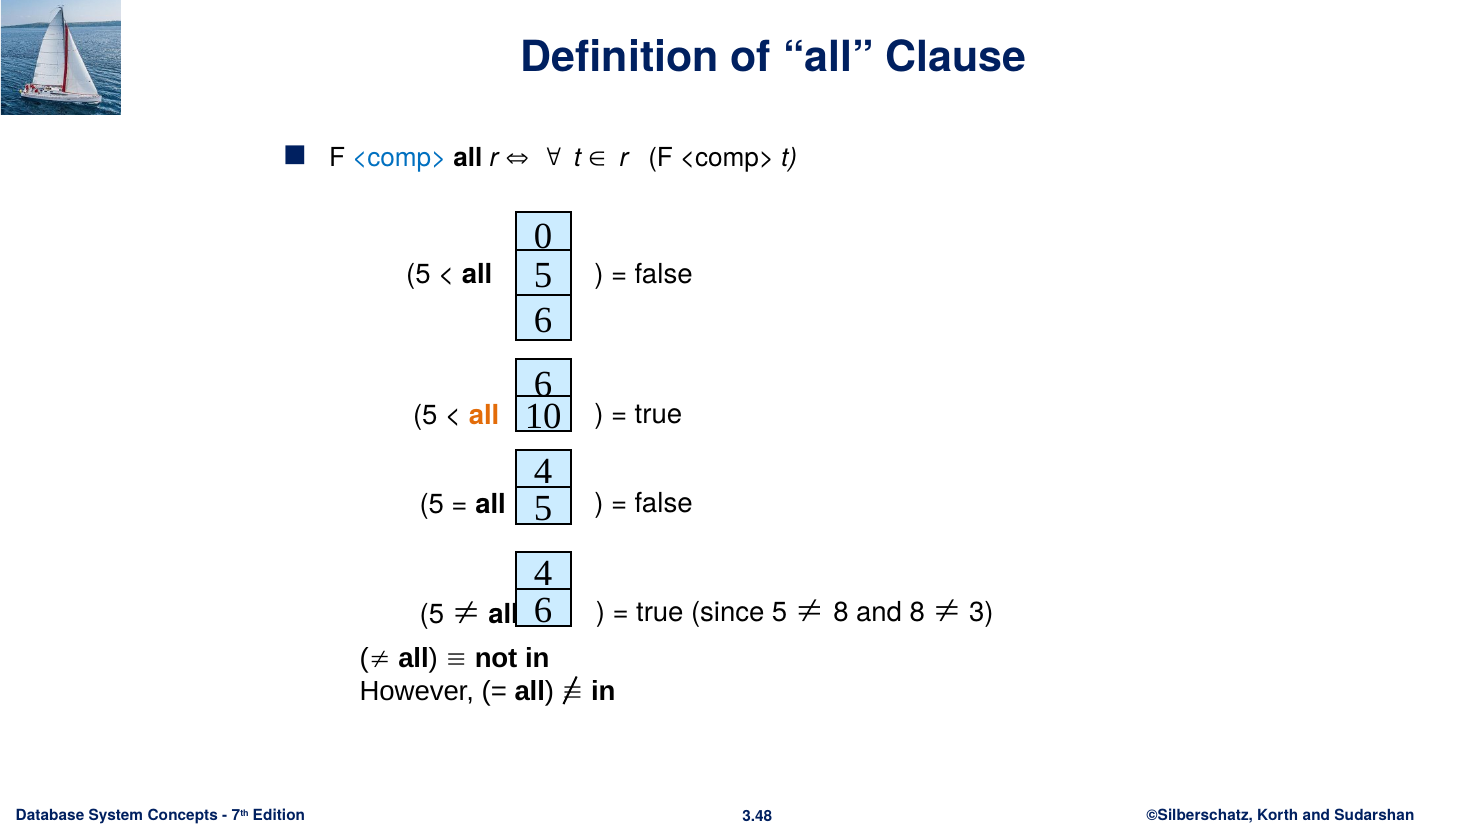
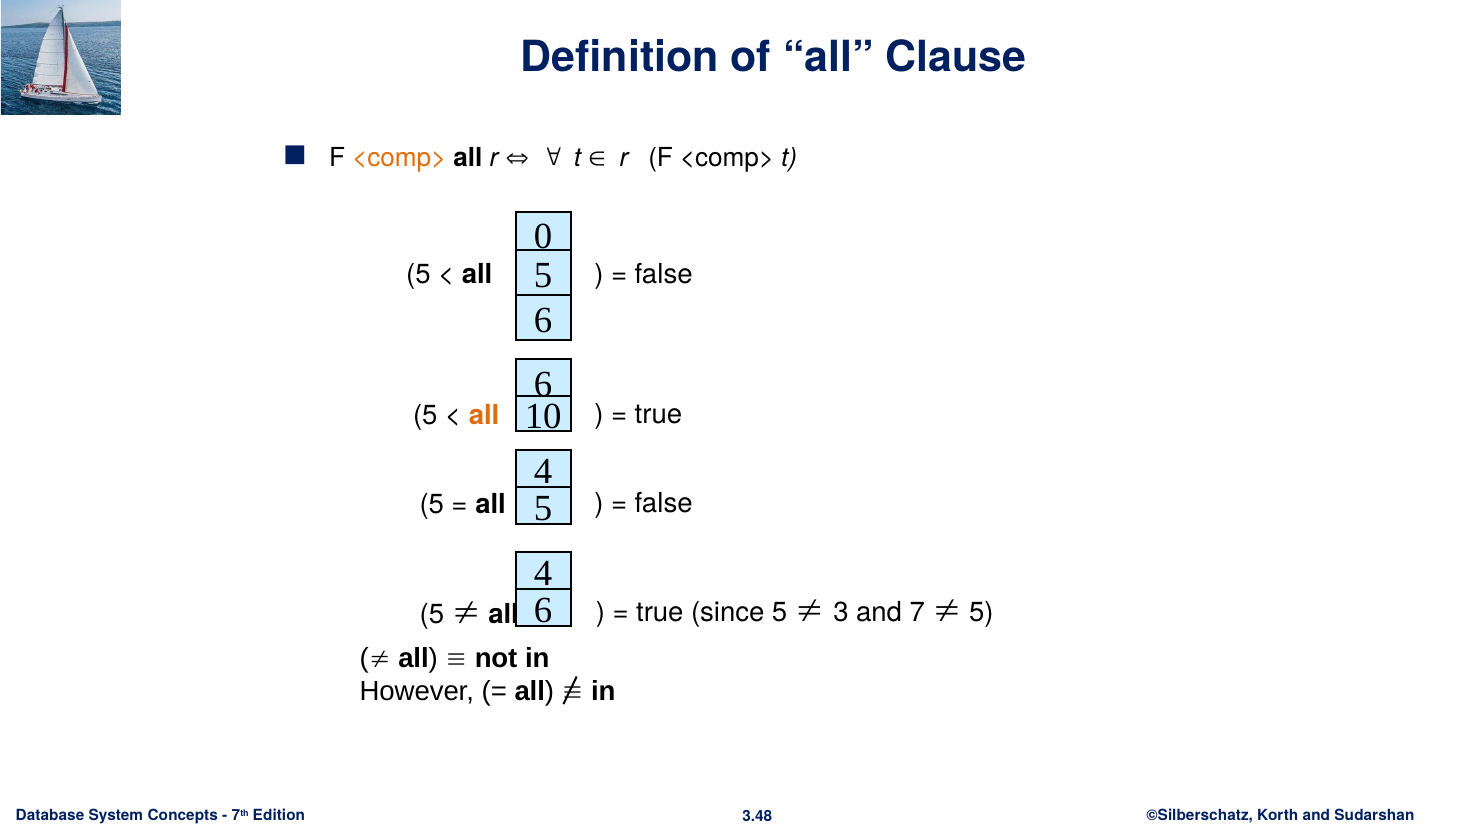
<comp> at (399, 158) colour: blue -> orange
8 at (841, 613): 8 -> 3
and 8: 8 -> 7
3 at (981, 613): 3 -> 5
